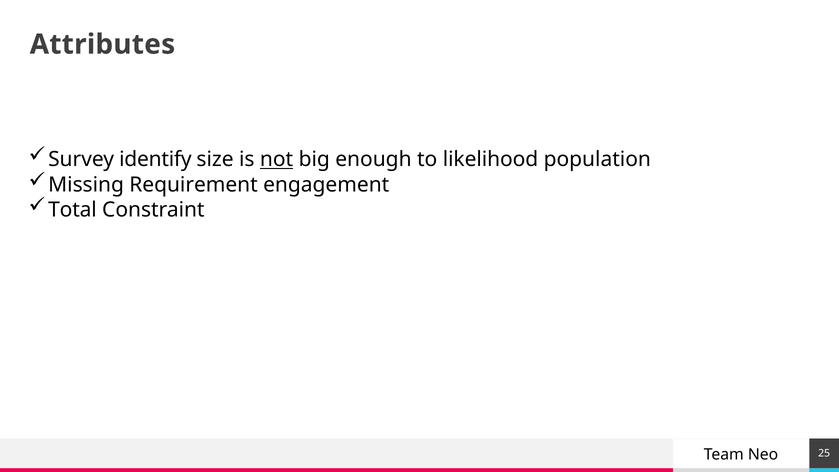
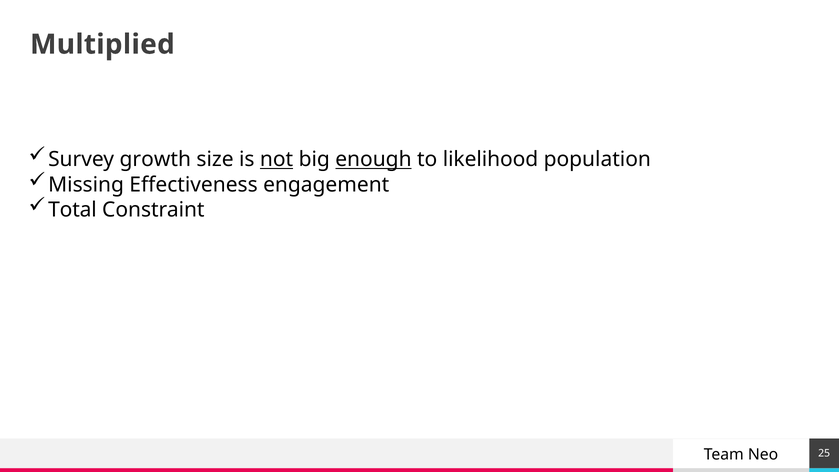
Attributes: Attributes -> Multiplied
identify: identify -> growth
enough underline: none -> present
Requirement: Requirement -> Effectiveness
